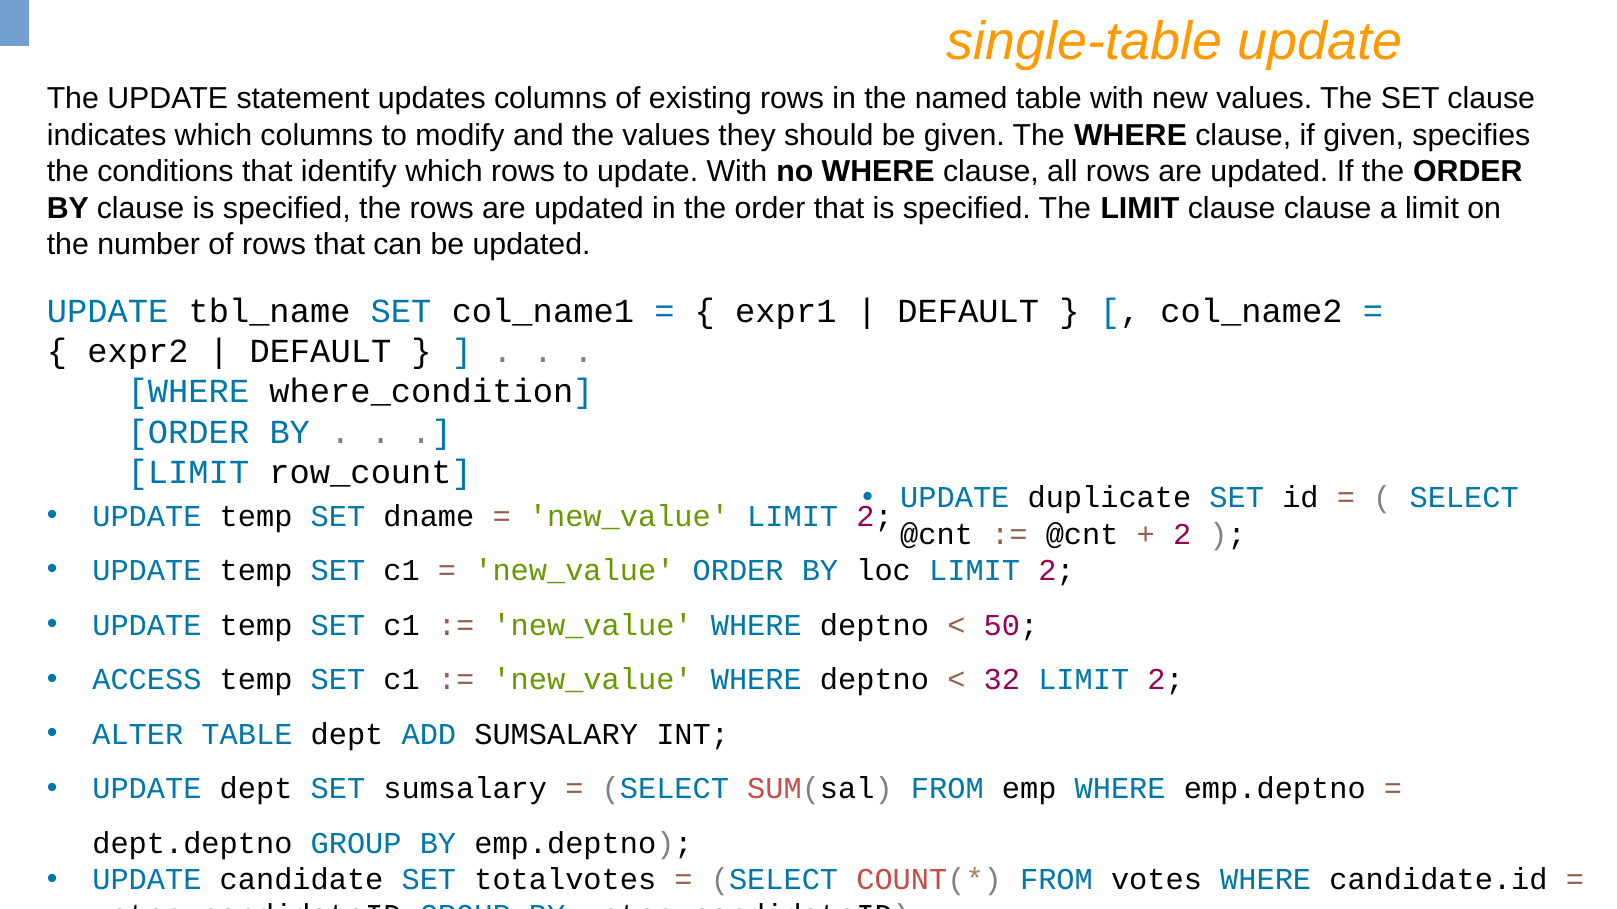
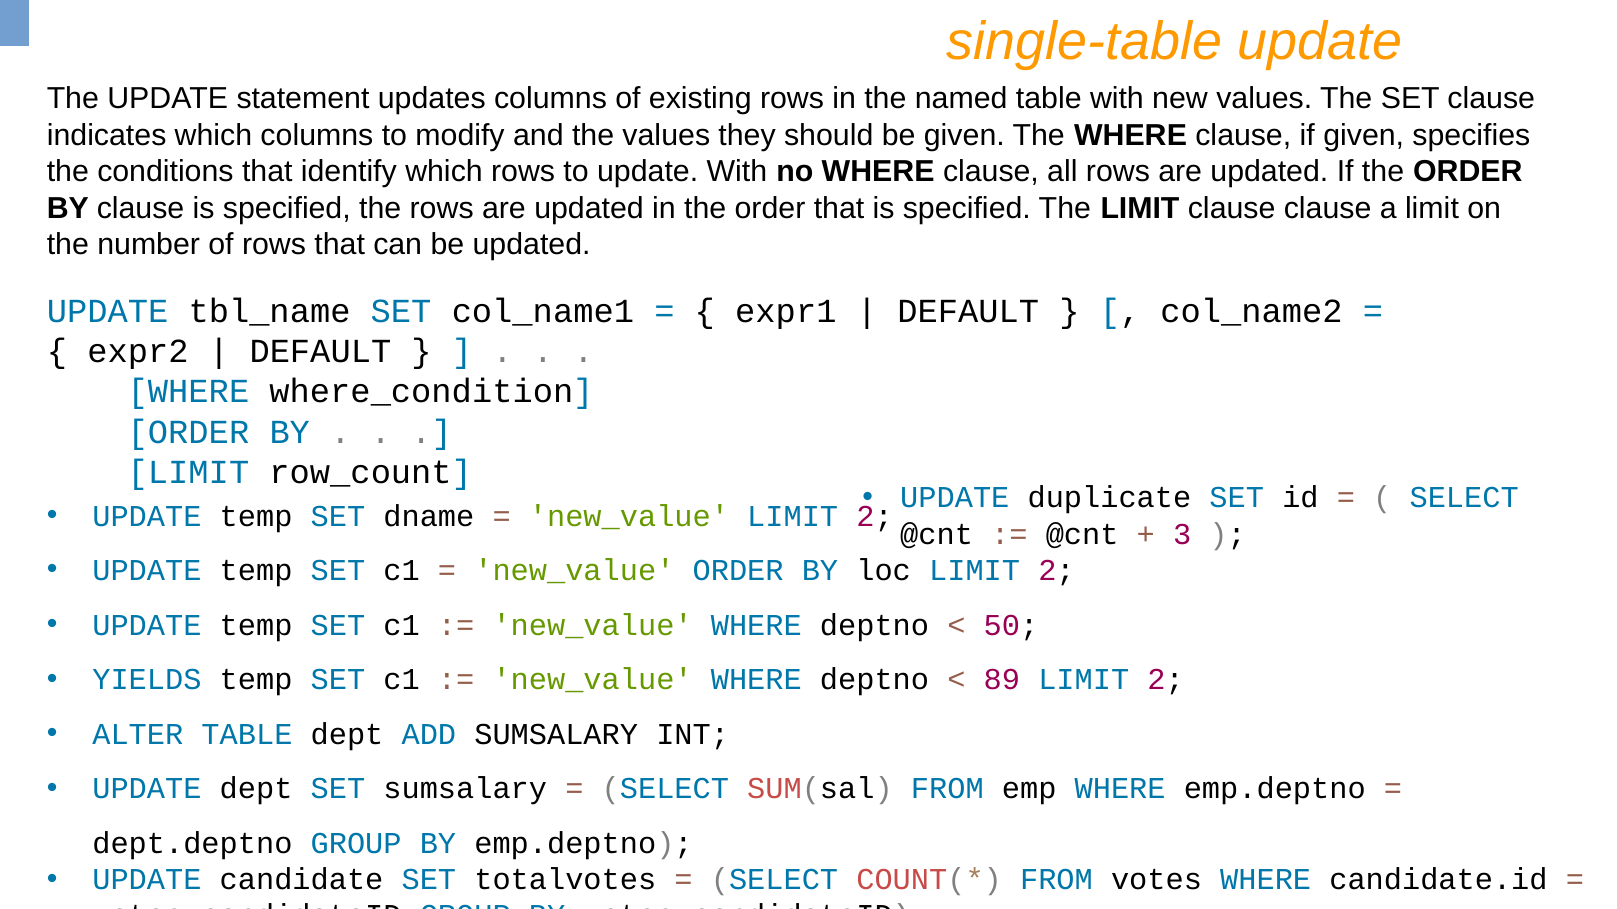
2 at (1182, 535): 2 -> 3
ACCESS: ACCESS -> YIELDS
32: 32 -> 89
